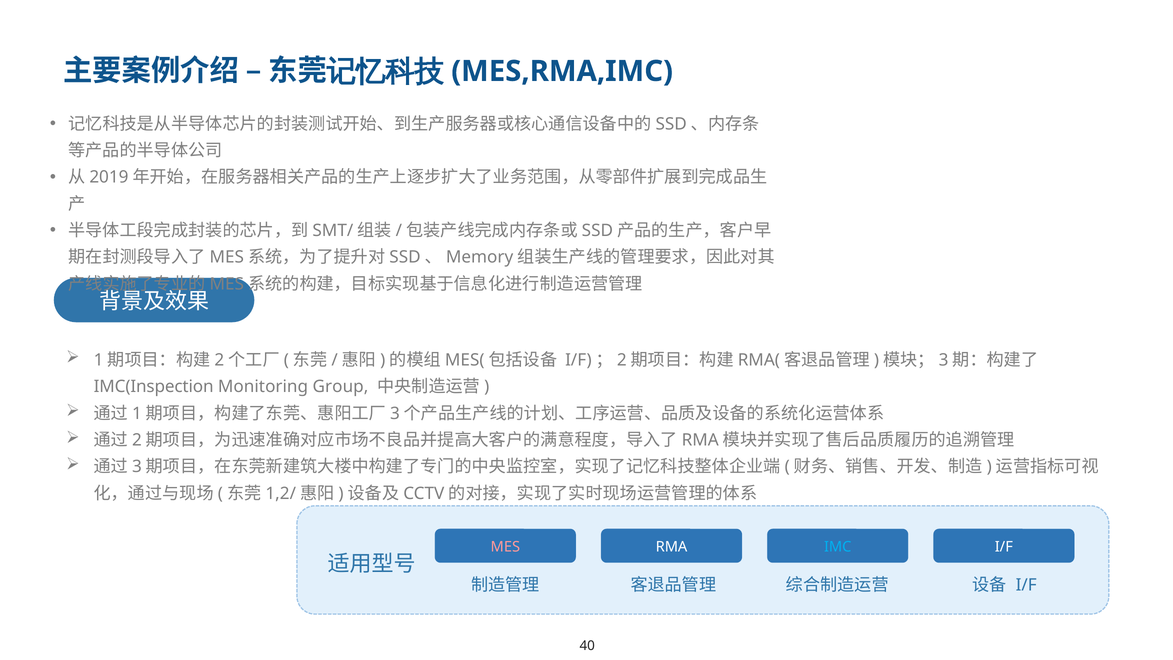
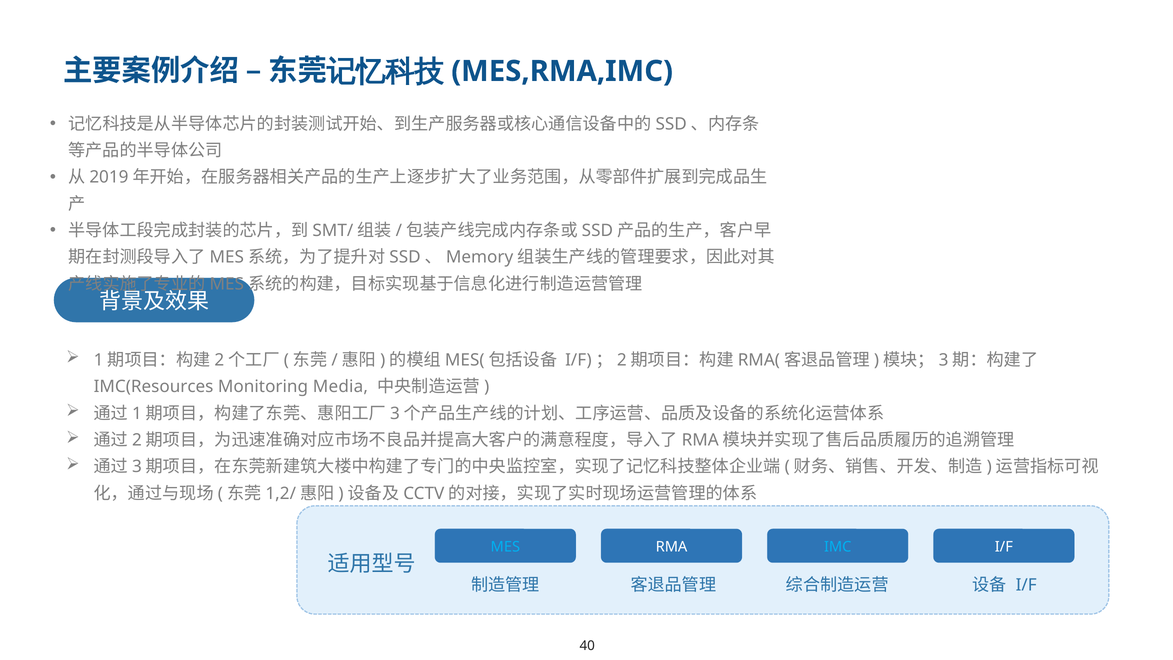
IMC(Inspection: IMC(Inspection -> IMC(Resources
Group: Group -> Media
MES colour: pink -> light blue
